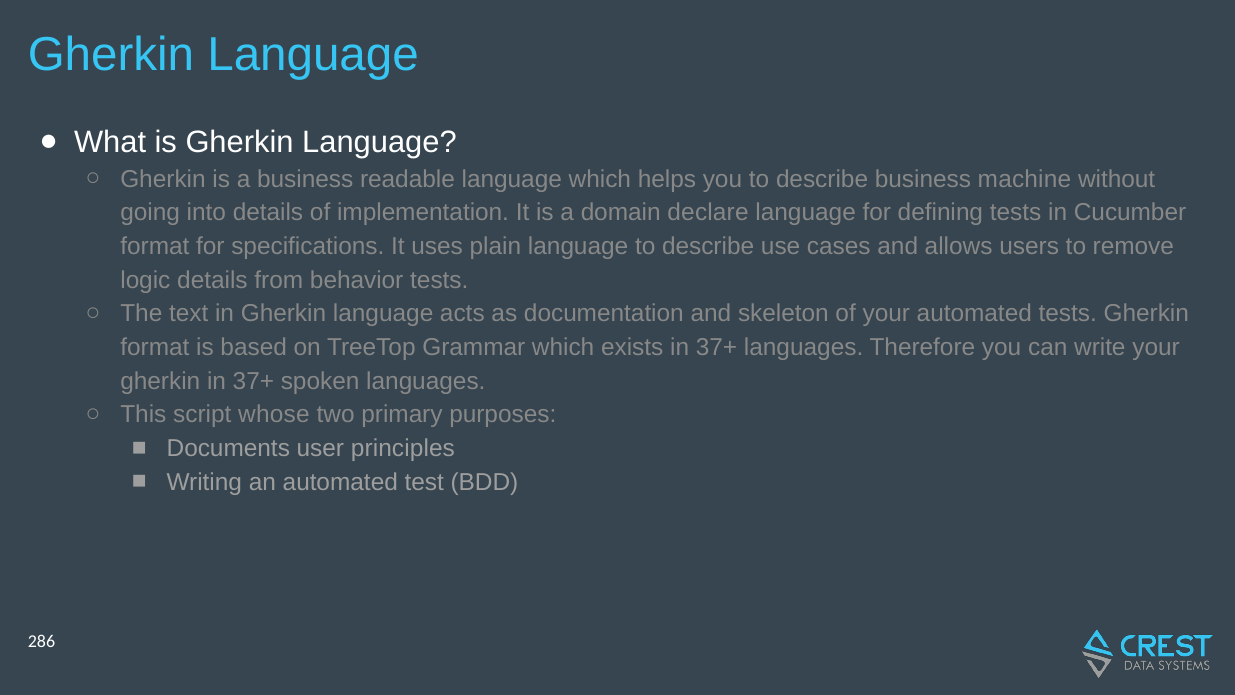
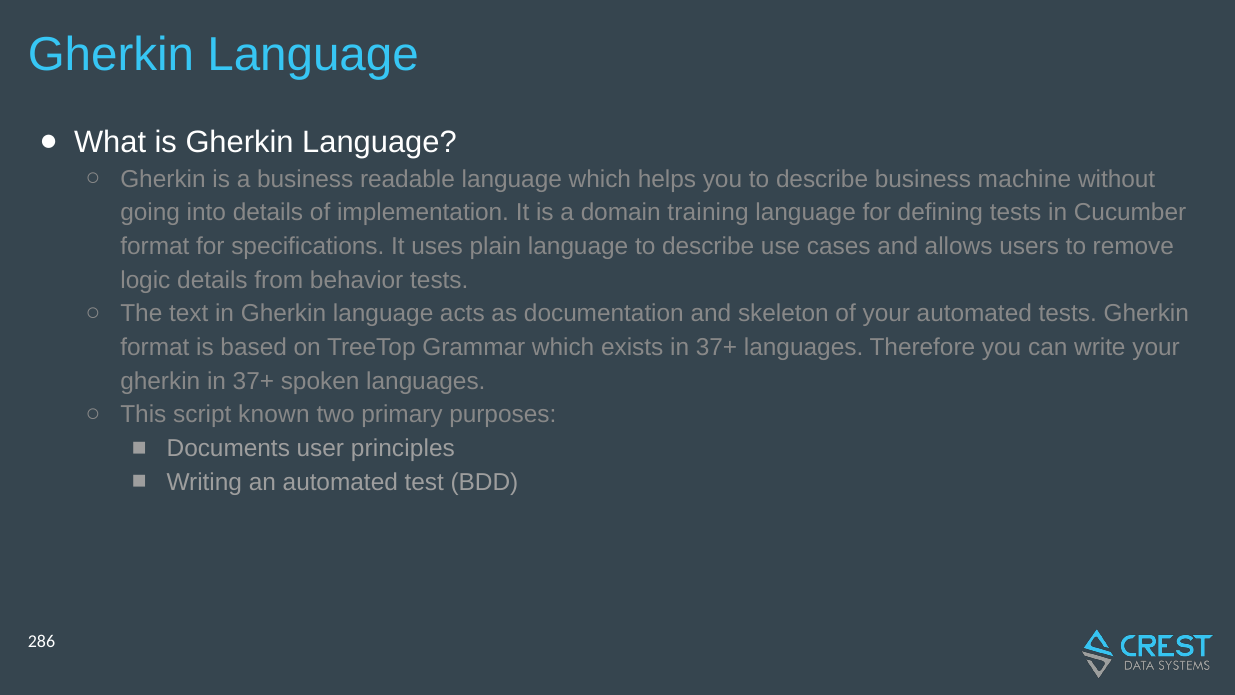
declare: declare -> training
whose: whose -> known
